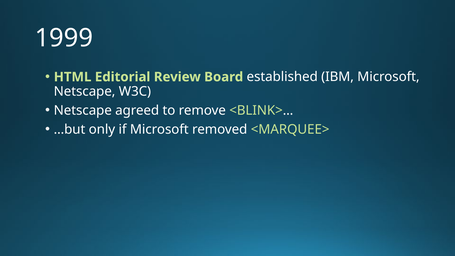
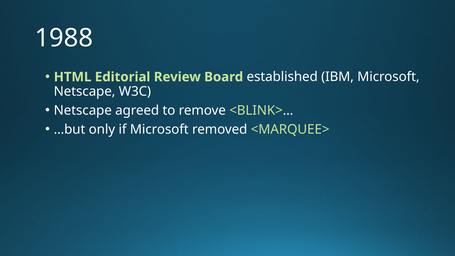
1999: 1999 -> 1988
